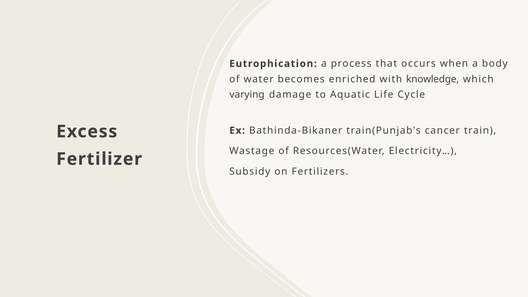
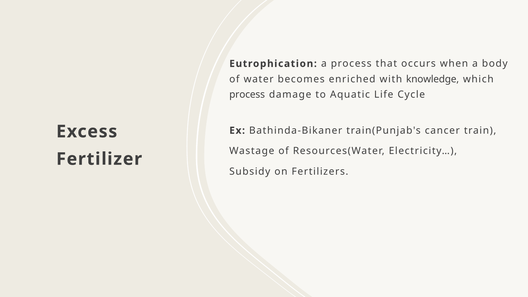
varying at (247, 95): varying -> process
